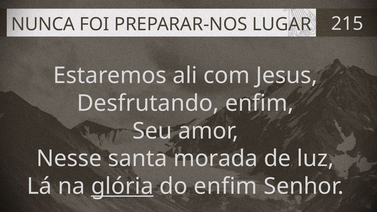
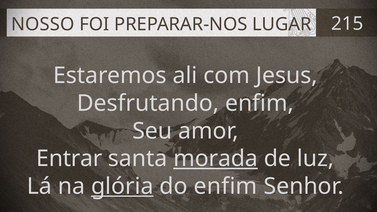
NUNCA: NUNCA -> NOSSO
Nesse: Nesse -> Entrar
morada underline: none -> present
